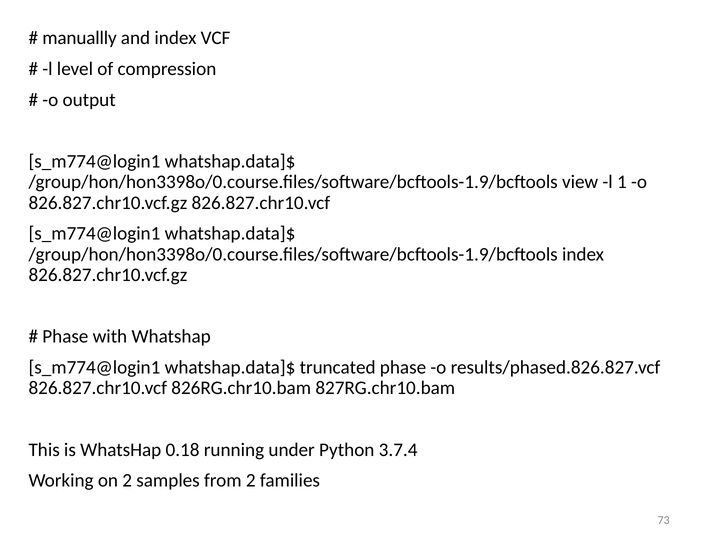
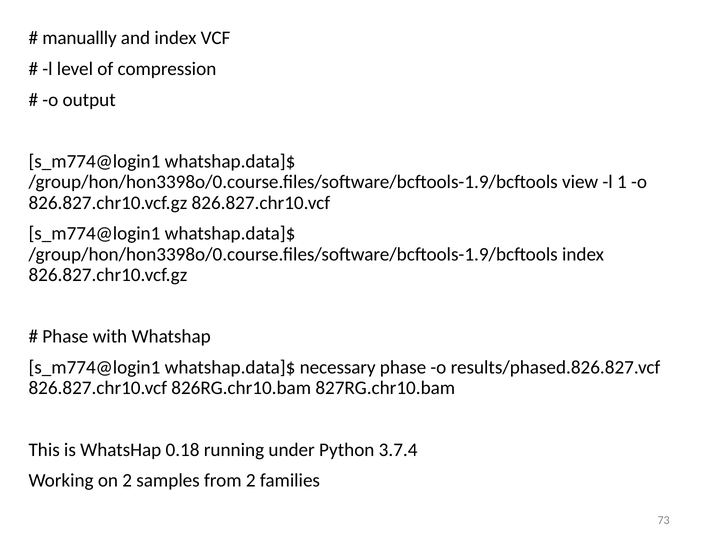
truncated: truncated -> necessary
